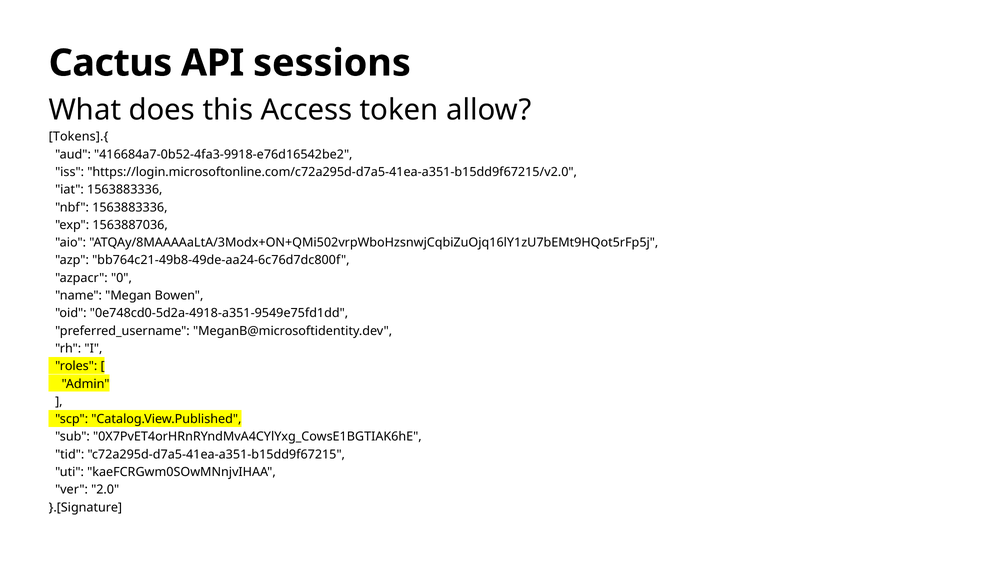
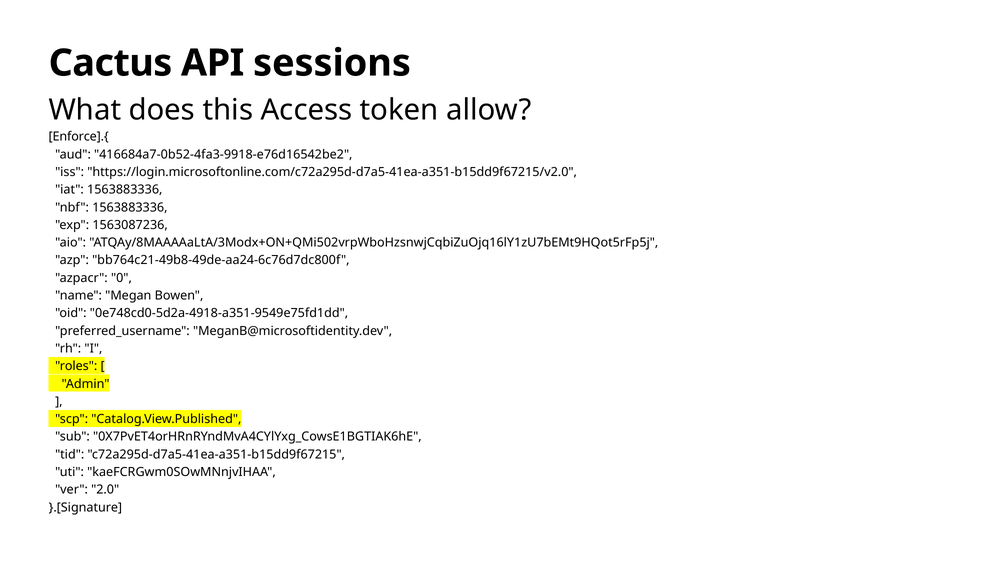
Tokens].{: Tokens].{ -> Enforce].{
1563887036: 1563887036 -> 1563087236
